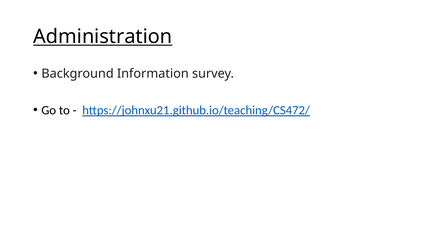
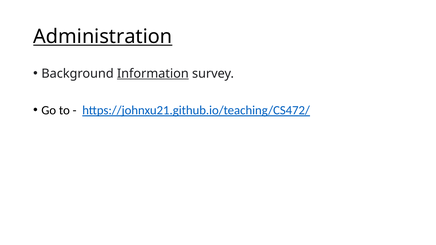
Information underline: none -> present
